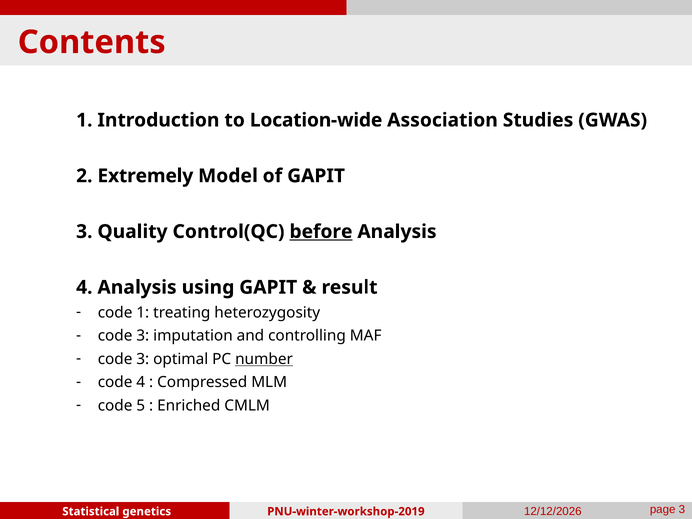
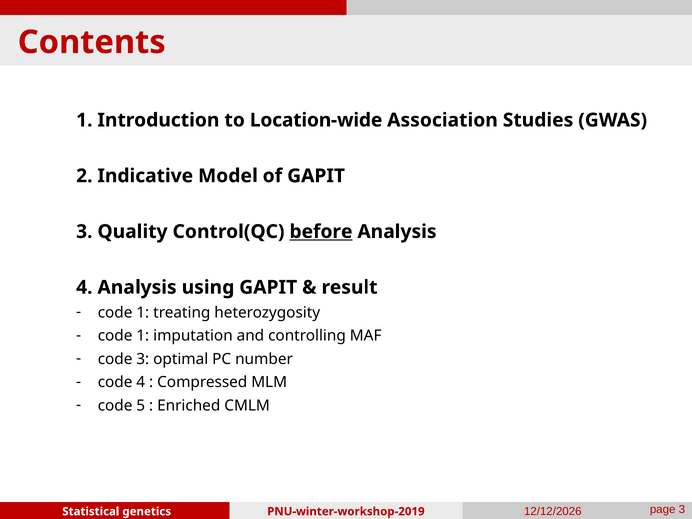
Extremely: Extremely -> Indicative
3 at (143, 336): 3 -> 1
number underline: present -> none
